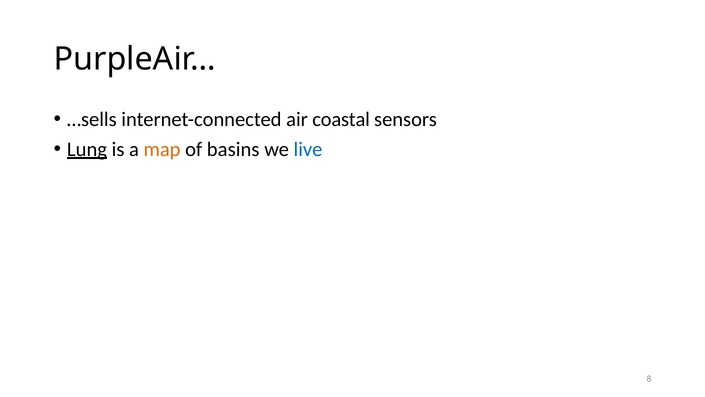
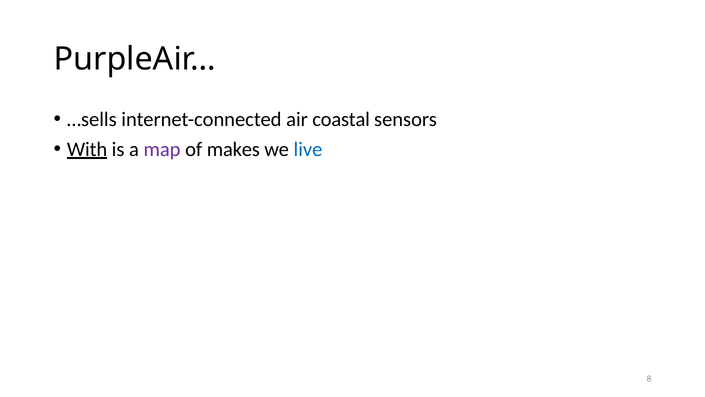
Lung: Lung -> With
map colour: orange -> purple
basins: basins -> makes
